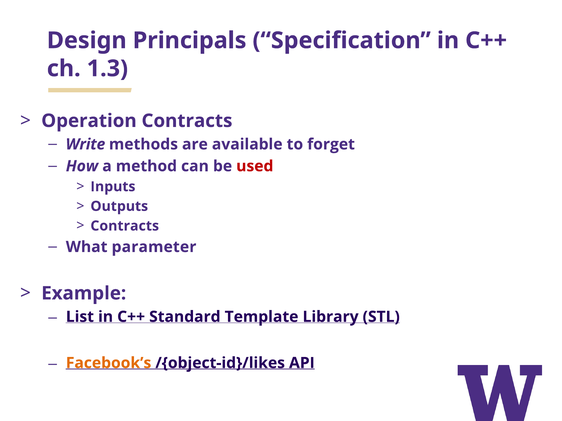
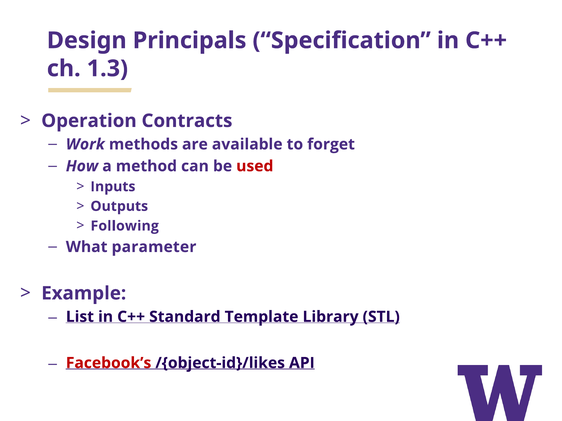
Write: Write -> Work
Contracts at (125, 226): Contracts -> Following
Facebook’s colour: orange -> red
